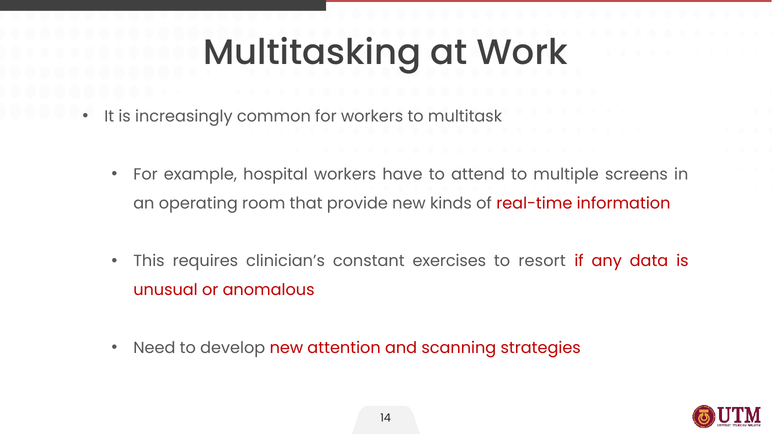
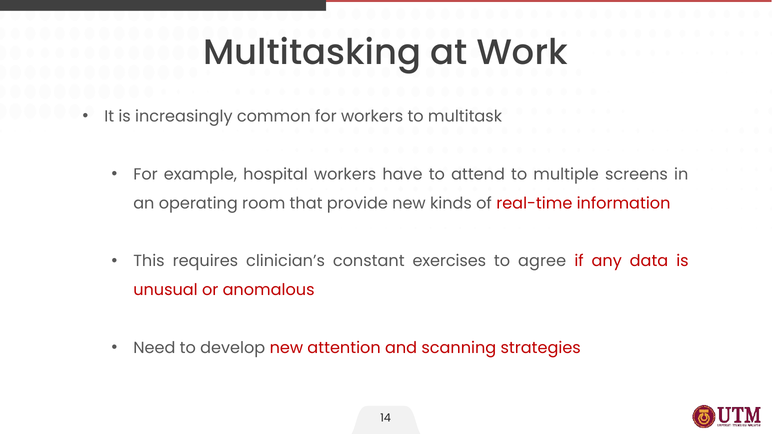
resort: resort -> agree
